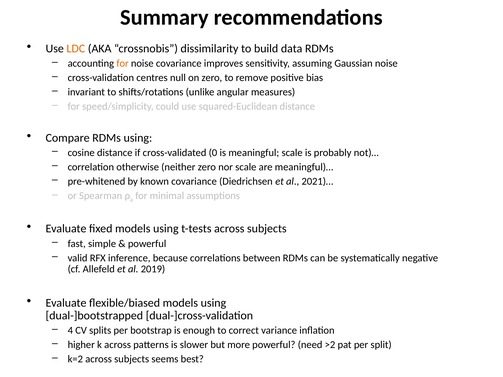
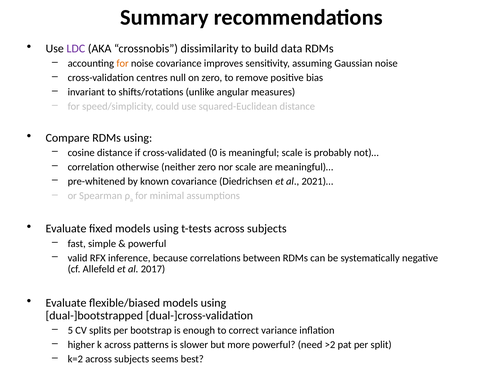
LDC colour: orange -> purple
2019: 2019 -> 2017
4: 4 -> 5
